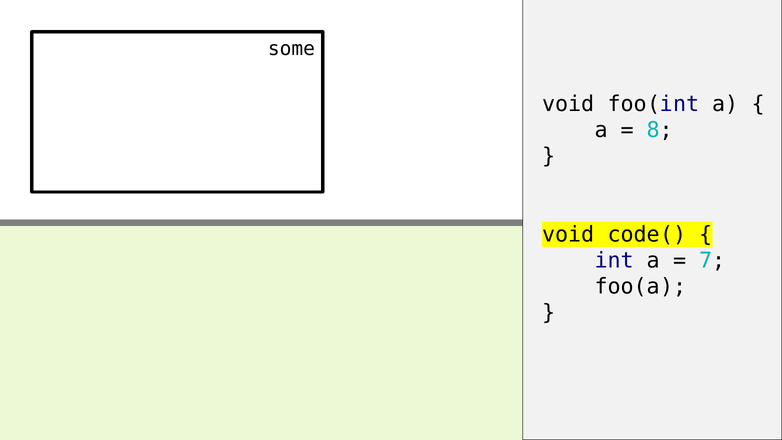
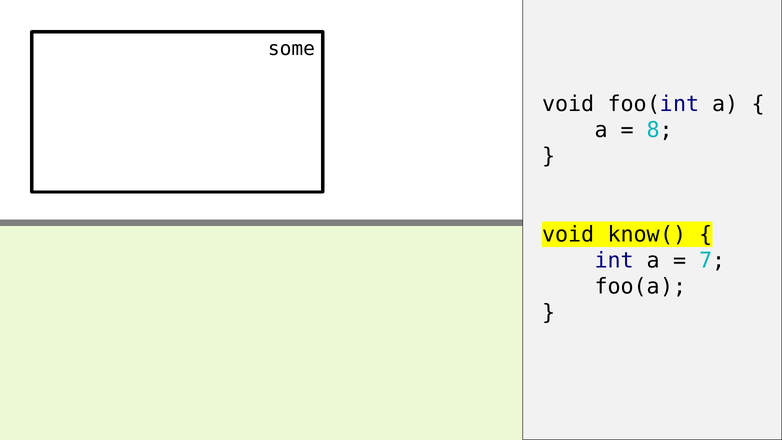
code(: code( -> know(
